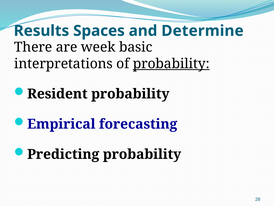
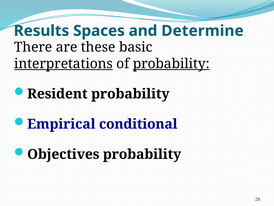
week: week -> these
interpretations underline: none -> present
forecasting: forecasting -> conditional
Predicting: Predicting -> Objectives
